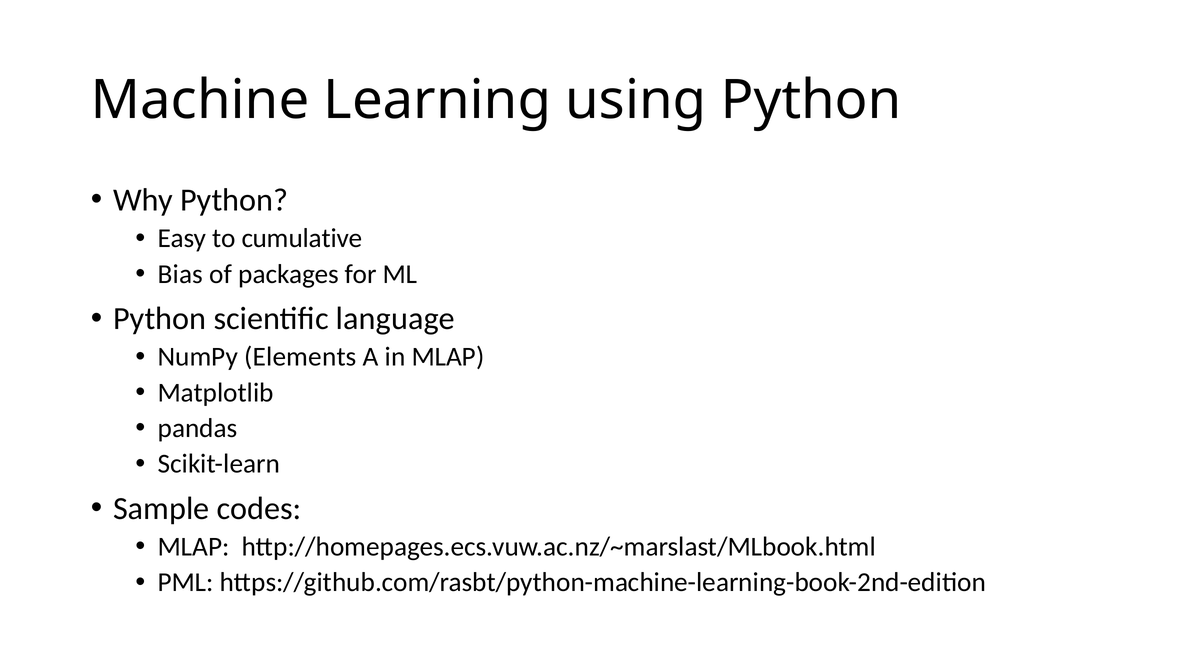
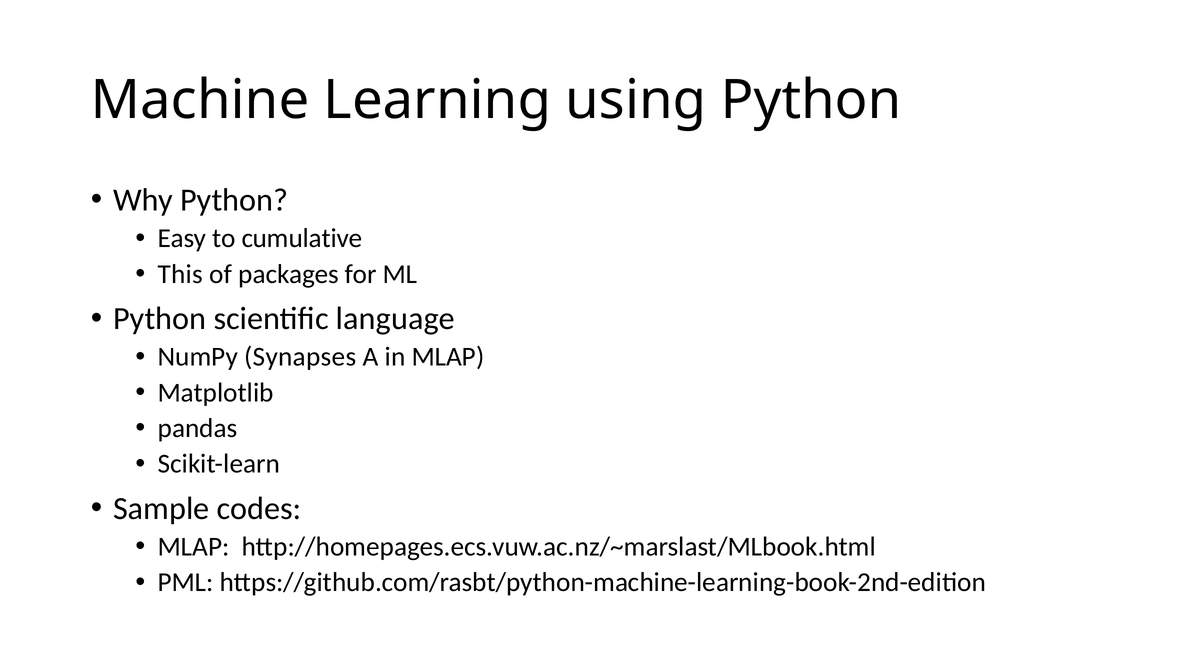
Bias: Bias -> This
Elements: Elements -> Synapses
